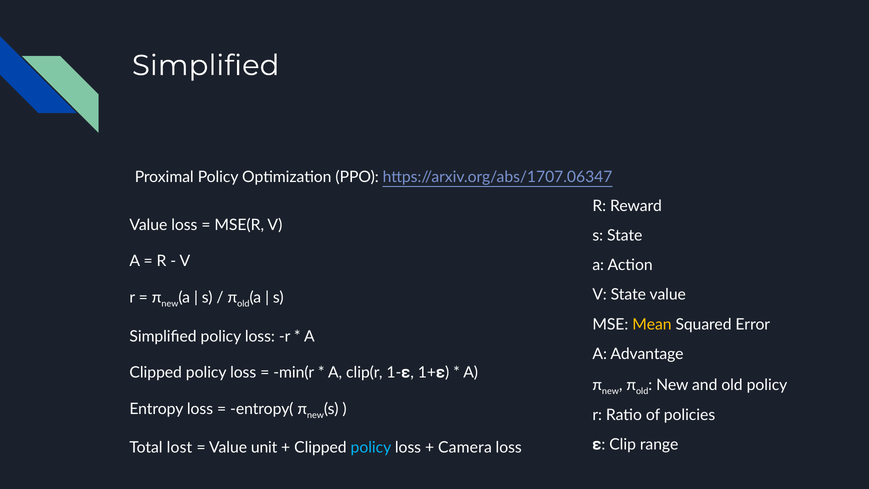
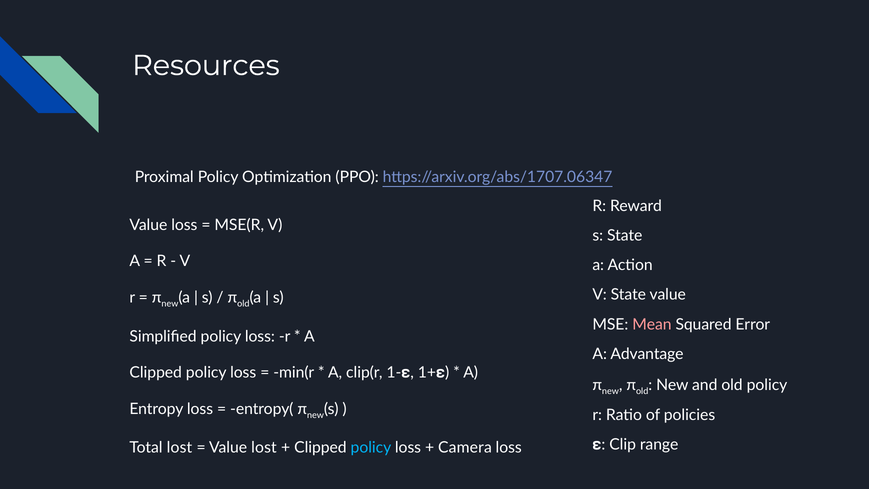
Simplified at (206, 66): Simplified -> Resources
Mean colour: yellow -> pink
Value unit: unit -> lost
